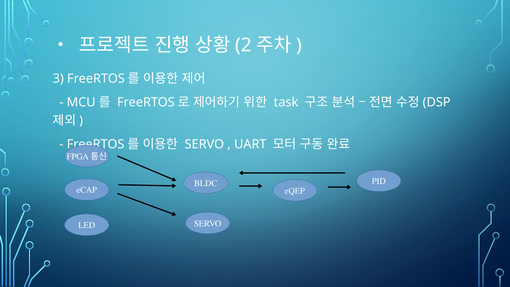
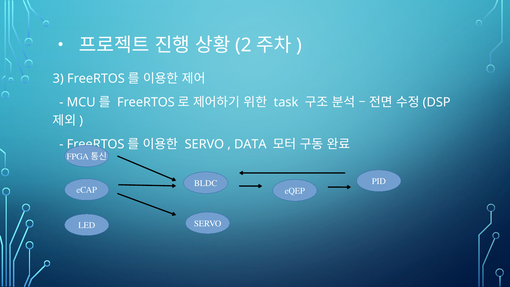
UART: UART -> DATA
